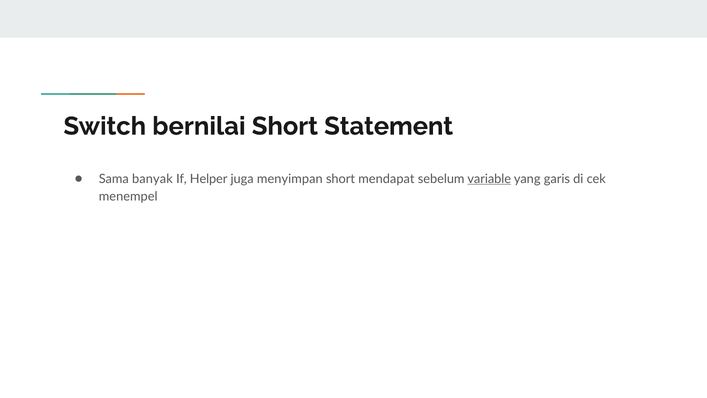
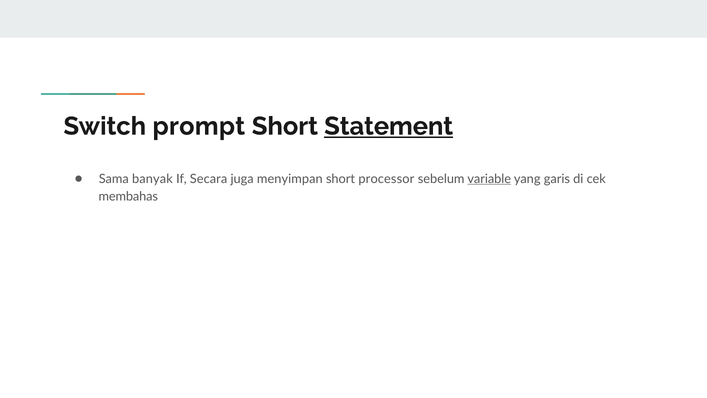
bernilai: bernilai -> prompt
Statement underline: none -> present
Helper: Helper -> Secara
mendapat: mendapat -> processor
menempel: menempel -> membahas
